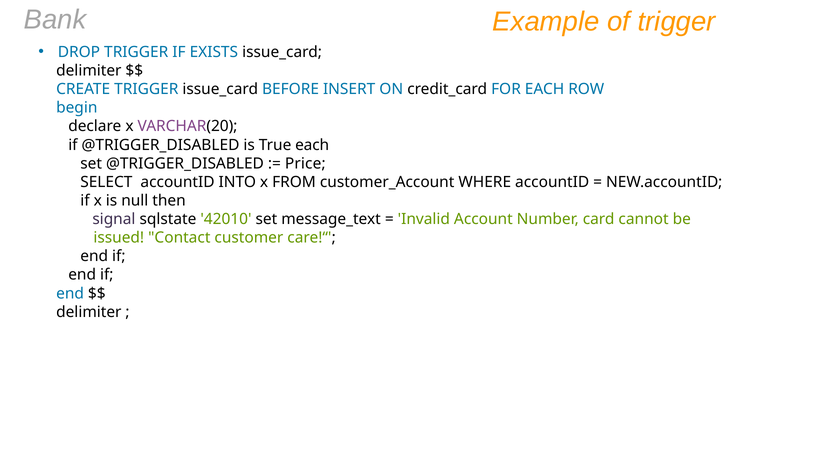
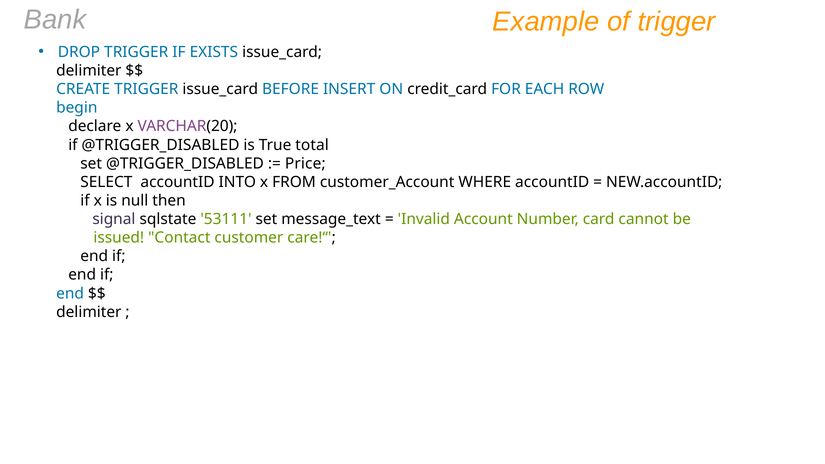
True each: each -> total
42010: 42010 -> 53111
